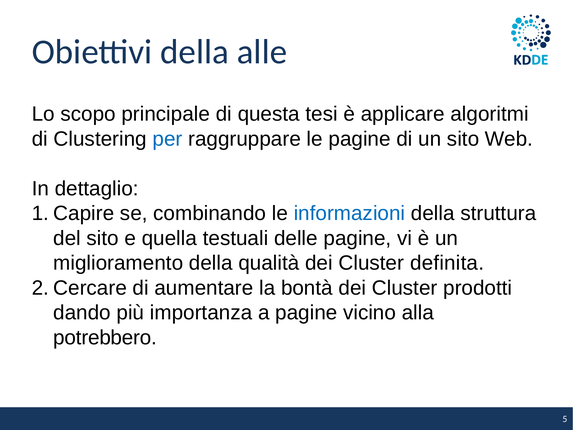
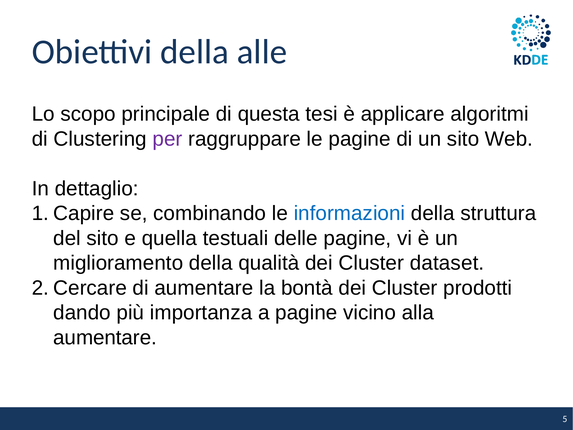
per colour: blue -> purple
definita: definita -> dataset
potrebbero at (105, 337): potrebbero -> aumentare
